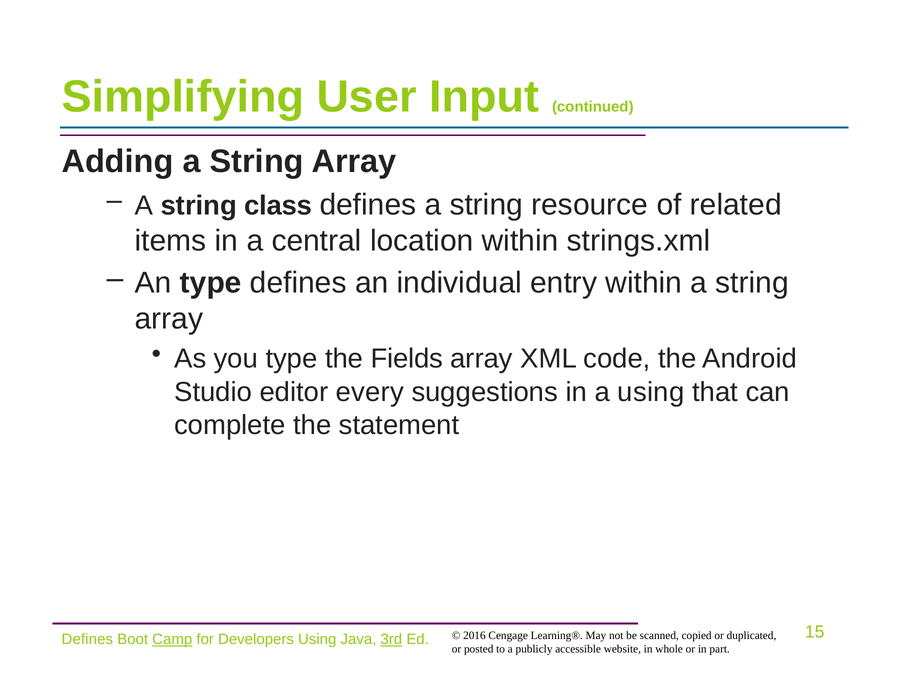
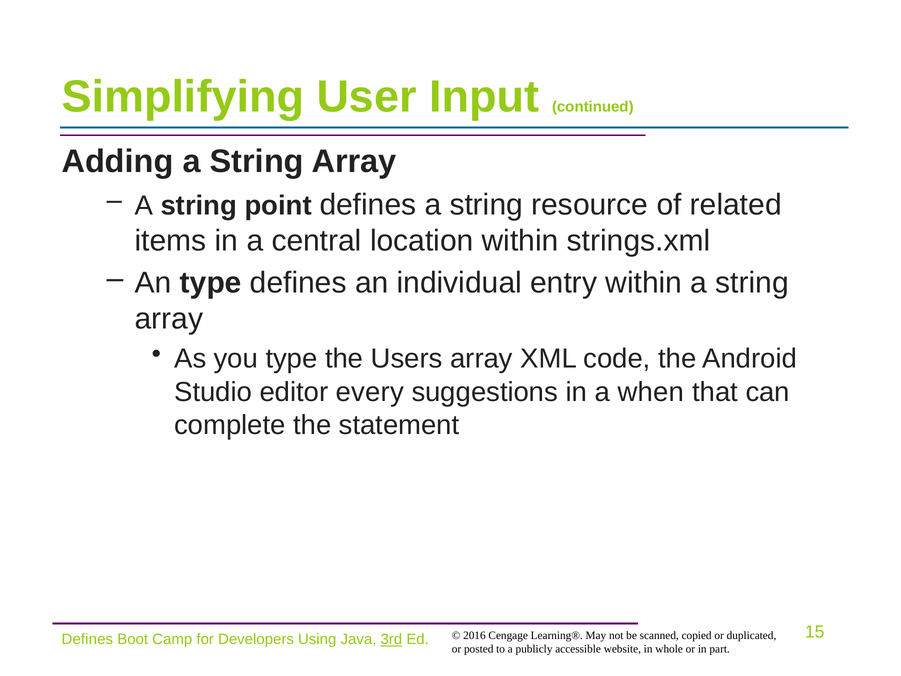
class: class -> point
Fields: Fields -> Users
a using: using -> when
Camp underline: present -> none
